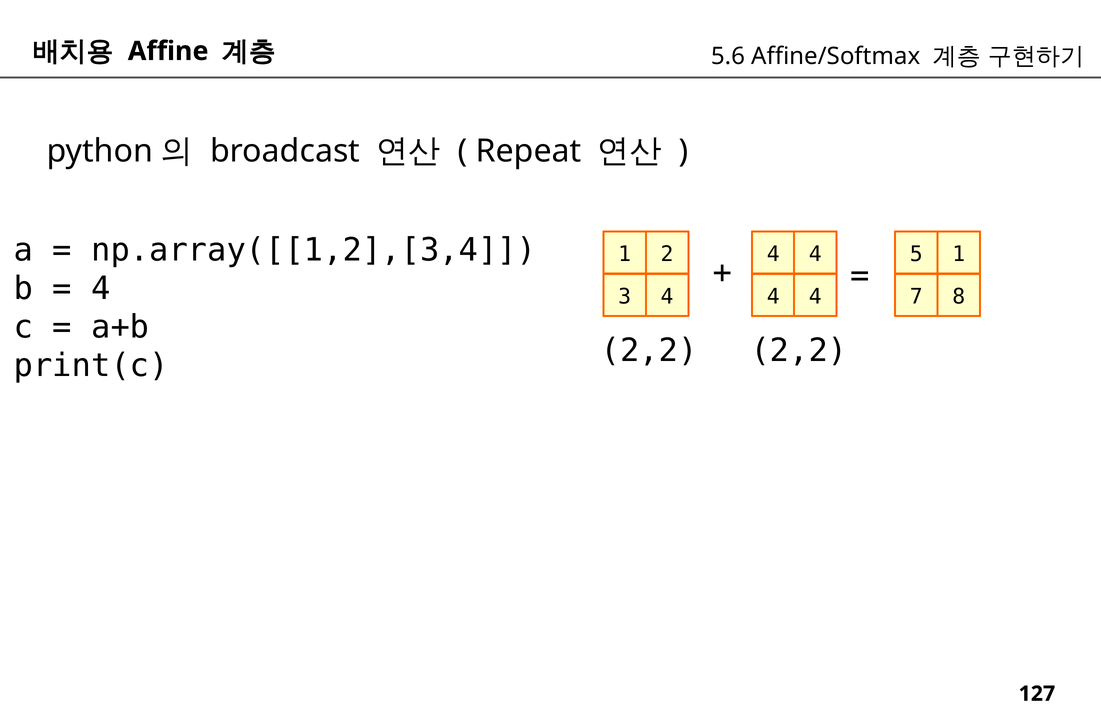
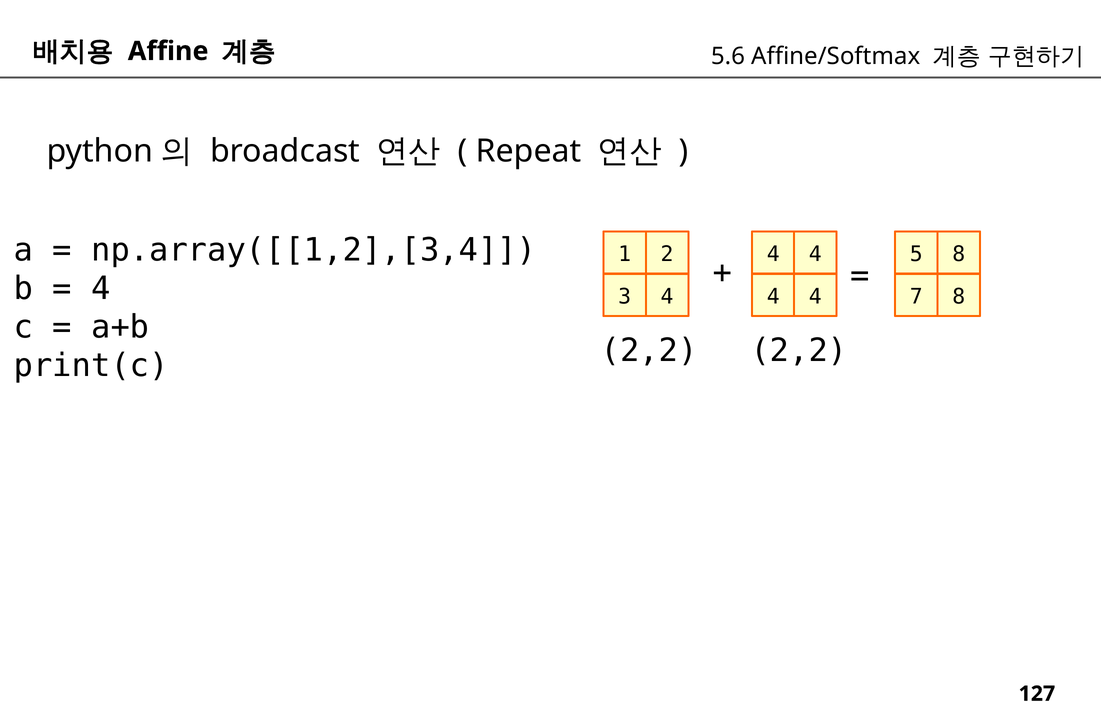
5 1: 1 -> 8
